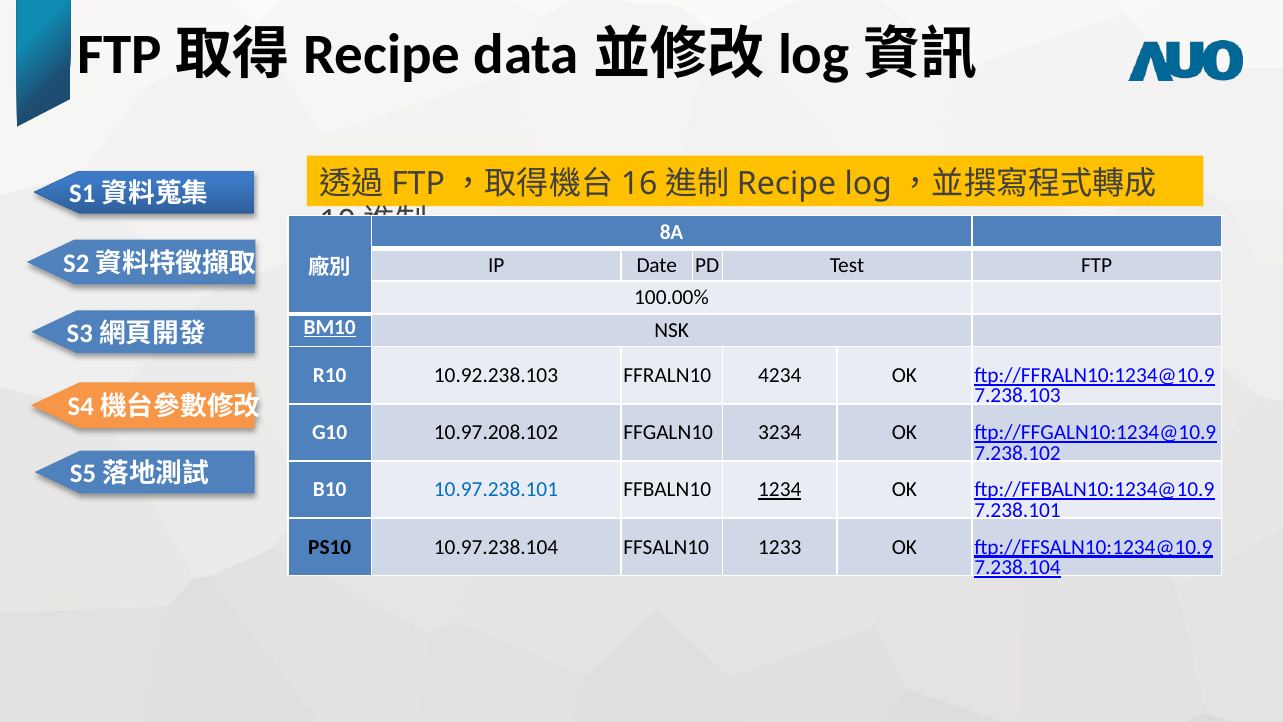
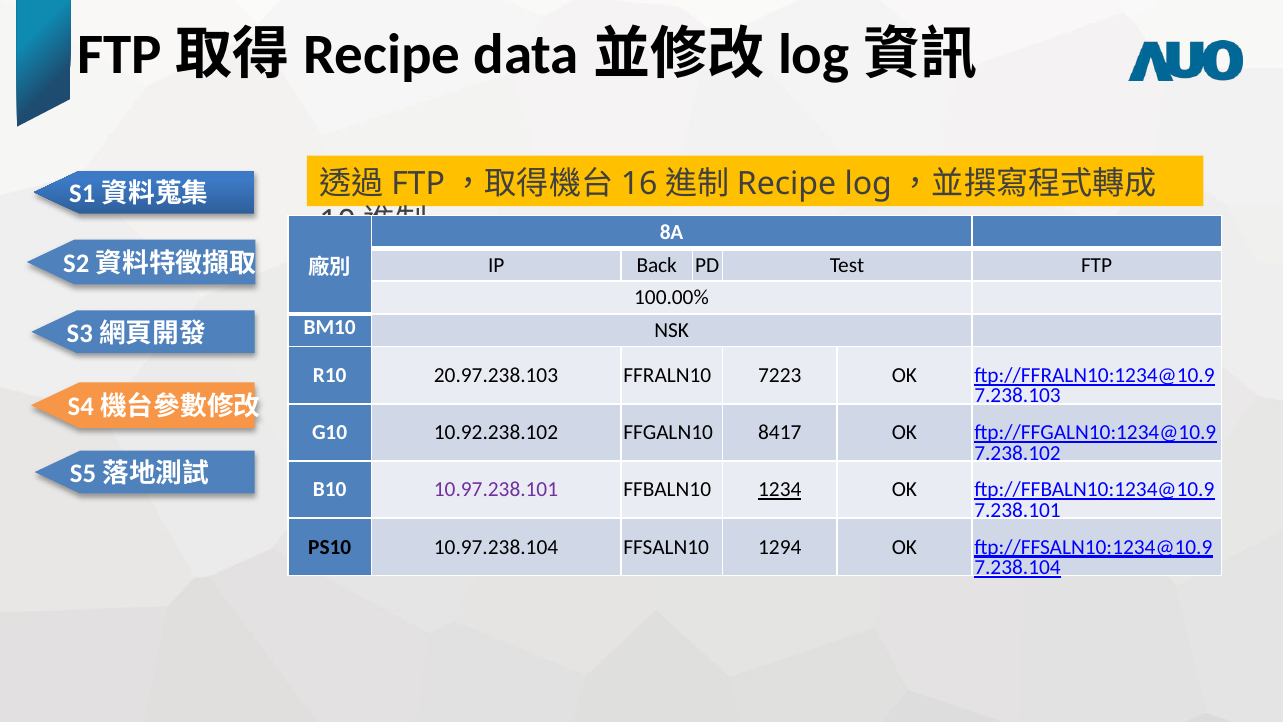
Date: Date -> Back
BM10 underline: present -> none
10.92.238.103: 10.92.238.103 -> 20.97.238.103
4234: 4234 -> 7223
10.97.208.102: 10.97.208.102 -> 10.92.238.102
3234: 3234 -> 8417
10.97.238.101 colour: blue -> purple
1233: 1233 -> 1294
